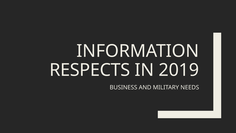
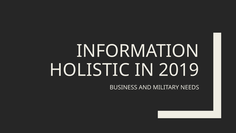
RESPECTS: RESPECTS -> HOLISTIC
